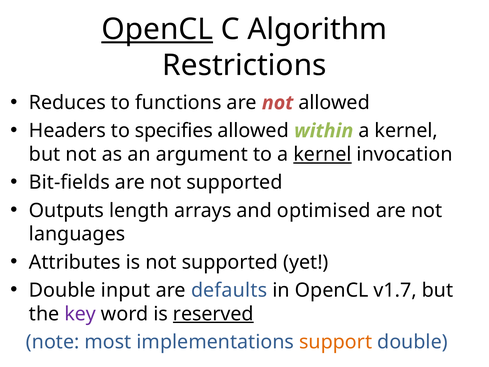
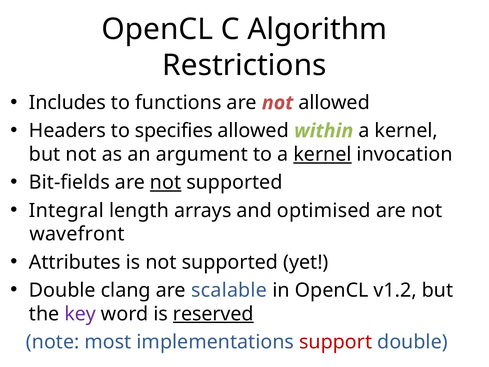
OpenCL at (157, 29) underline: present -> none
Reduces: Reduces -> Includes
not at (166, 182) underline: none -> present
Outputs: Outputs -> Integral
languages: languages -> wavefront
input: input -> clang
defaults: defaults -> scalable
v1.7: v1.7 -> v1.2
support colour: orange -> red
